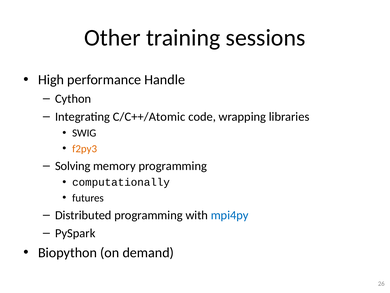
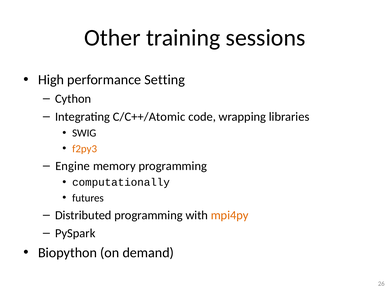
Handle: Handle -> Setting
Solving: Solving -> Engine
mpi4py colour: blue -> orange
